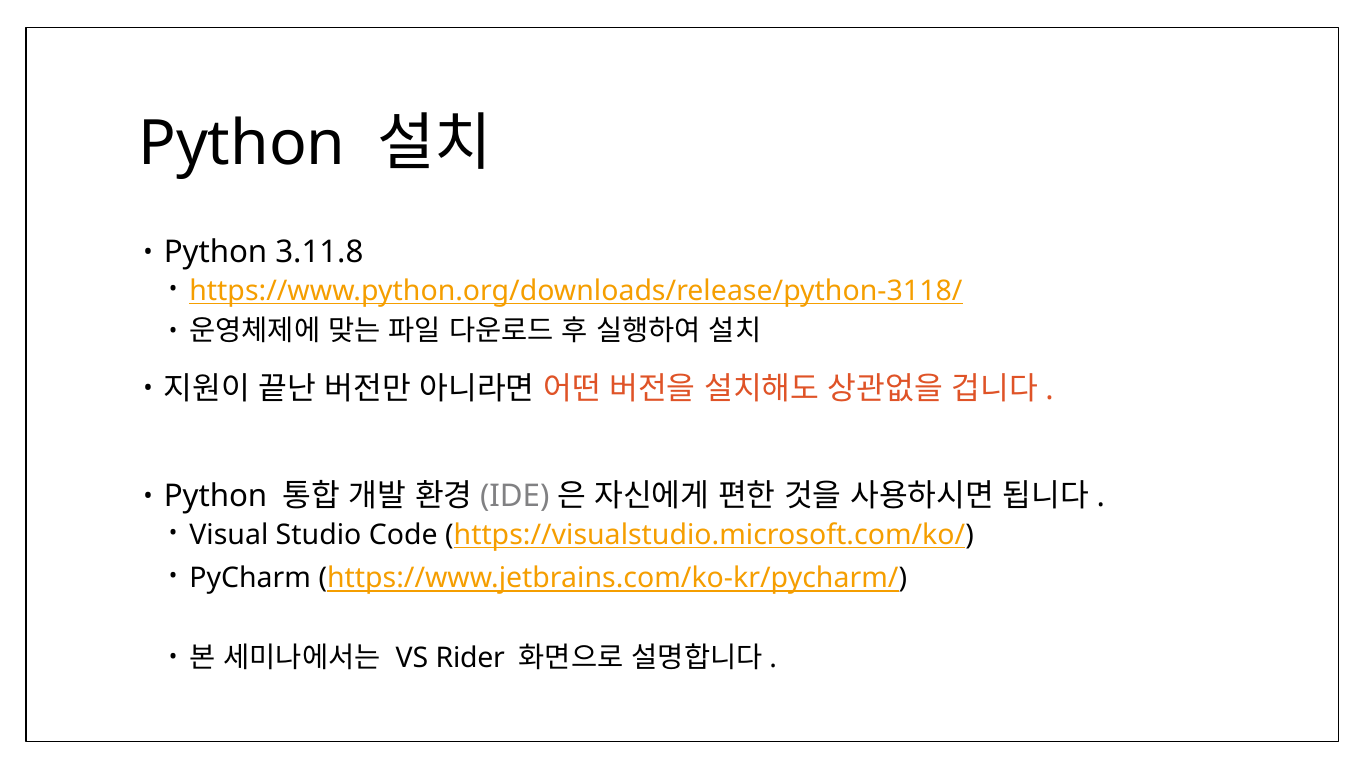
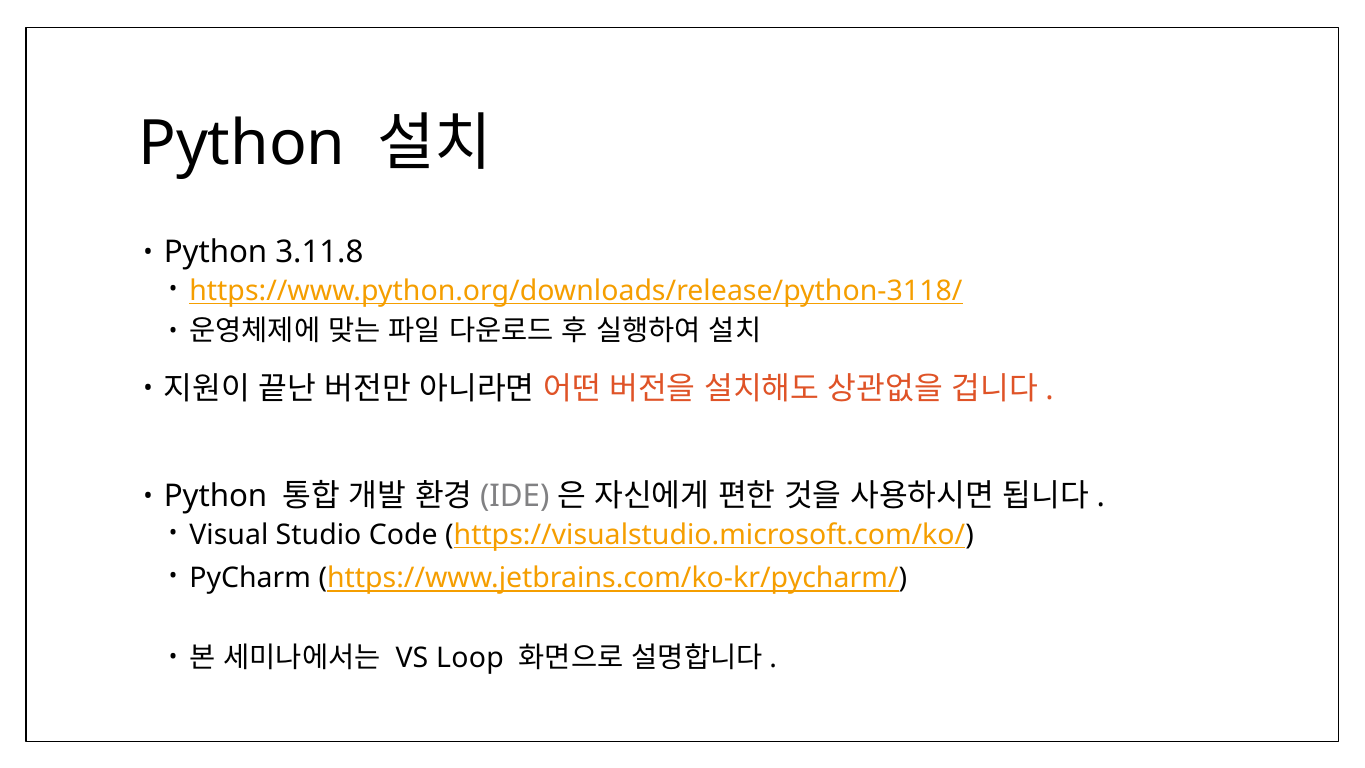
Rider: Rider -> Loop
